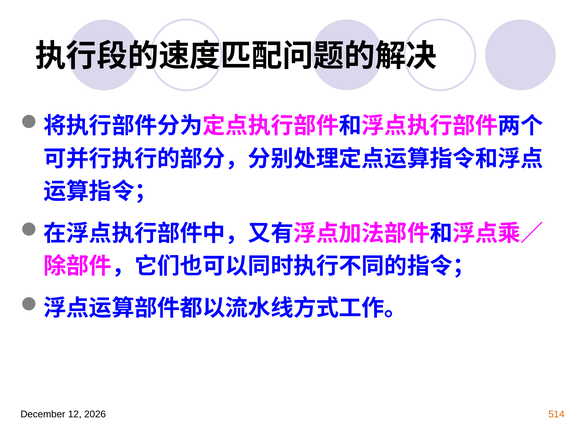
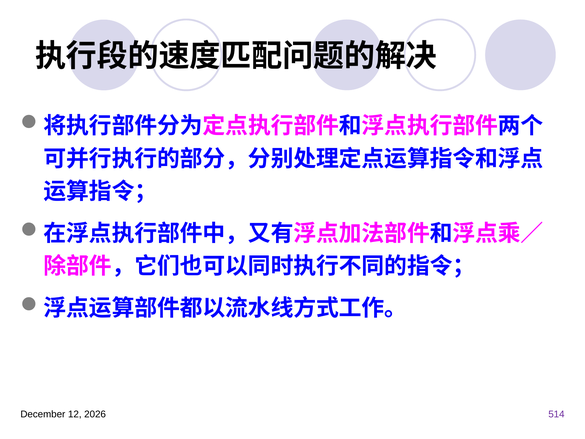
514 colour: orange -> purple
